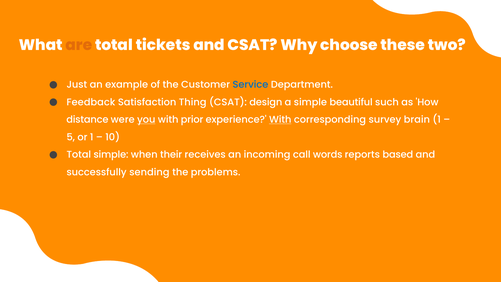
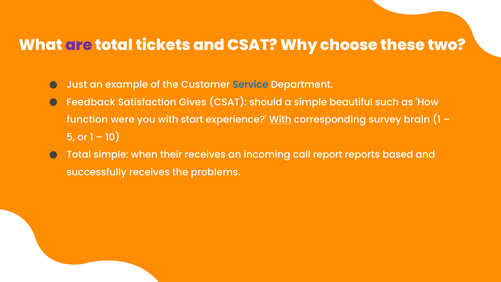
are colour: orange -> purple
Thing: Thing -> Gives
design: design -> should
distance: distance -> function
you underline: present -> none
prior: prior -> start
words: words -> report
successfully sending: sending -> receives
